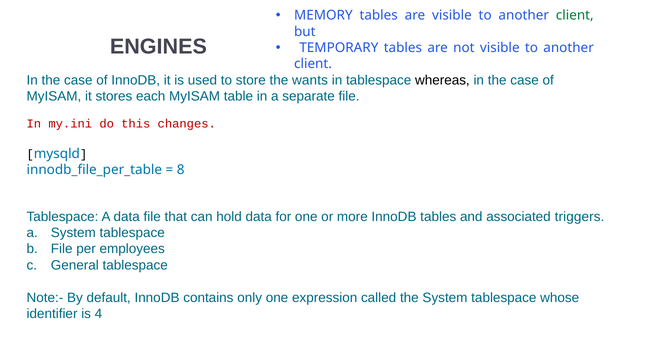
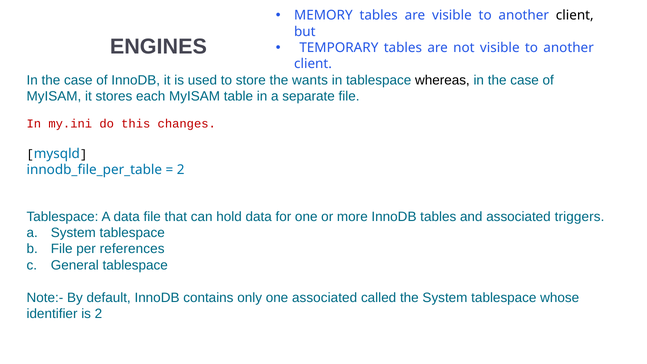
client at (575, 15) colour: green -> black
8 at (181, 170): 8 -> 2
employees: employees -> references
one expression: expression -> associated
is 4: 4 -> 2
